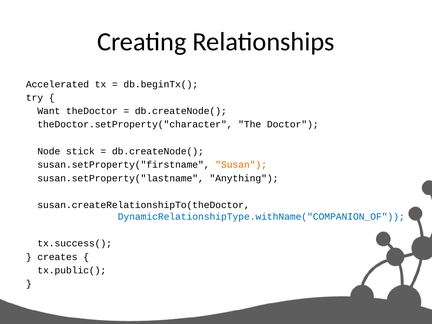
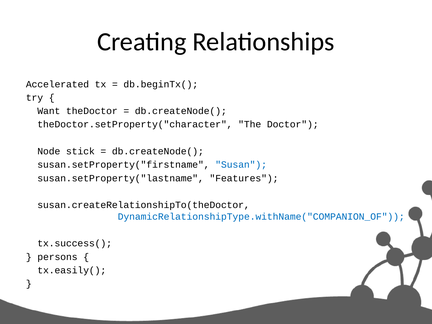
Susan colour: orange -> blue
Anything: Anything -> Features
creates: creates -> persons
tx.public(: tx.public( -> tx.easily(
